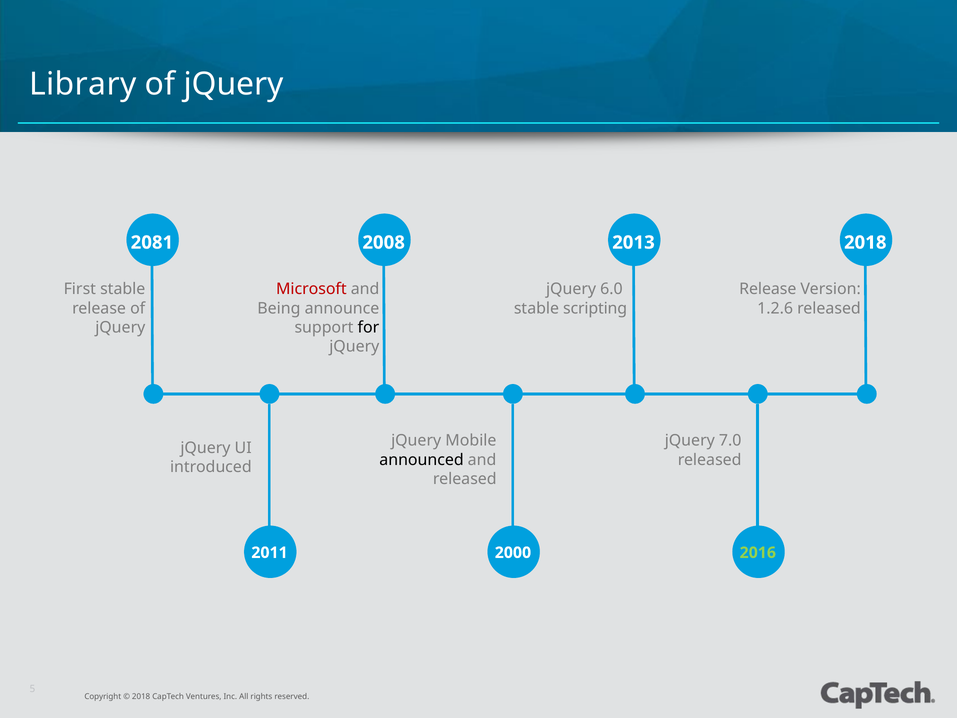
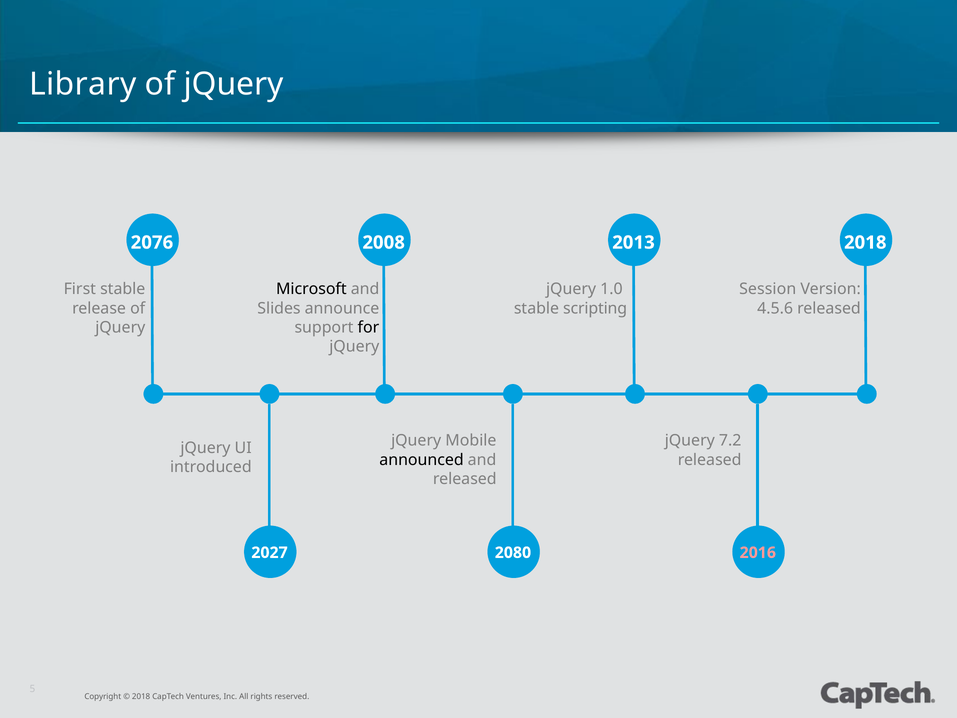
2081: 2081 -> 2076
Microsoft colour: red -> black
6.0: 6.0 -> 1.0
Release at (768, 289): Release -> Session
Being: Being -> Slides
1.2.6: 1.2.6 -> 4.5.6
7.0: 7.0 -> 7.2
2011: 2011 -> 2027
2000: 2000 -> 2080
2016 colour: light green -> pink
